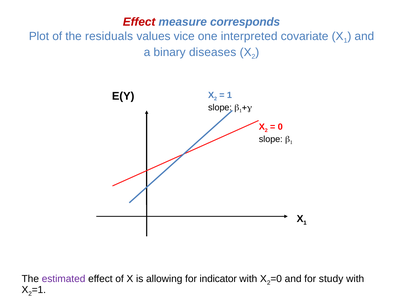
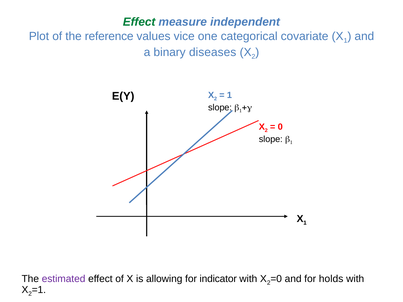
Effect at (139, 22) colour: red -> green
corresponds: corresponds -> independent
residuals: residuals -> reference
interpreted: interpreted -> categorical
study: study -> holds
